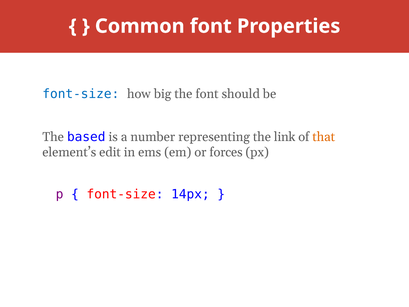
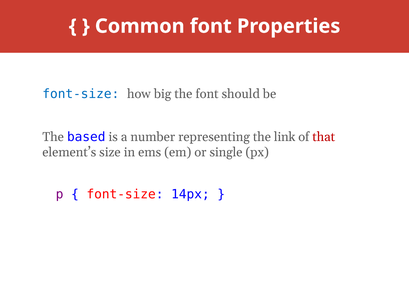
that colour: orange -> red
edit: edit -> size
forces: forces -> single
